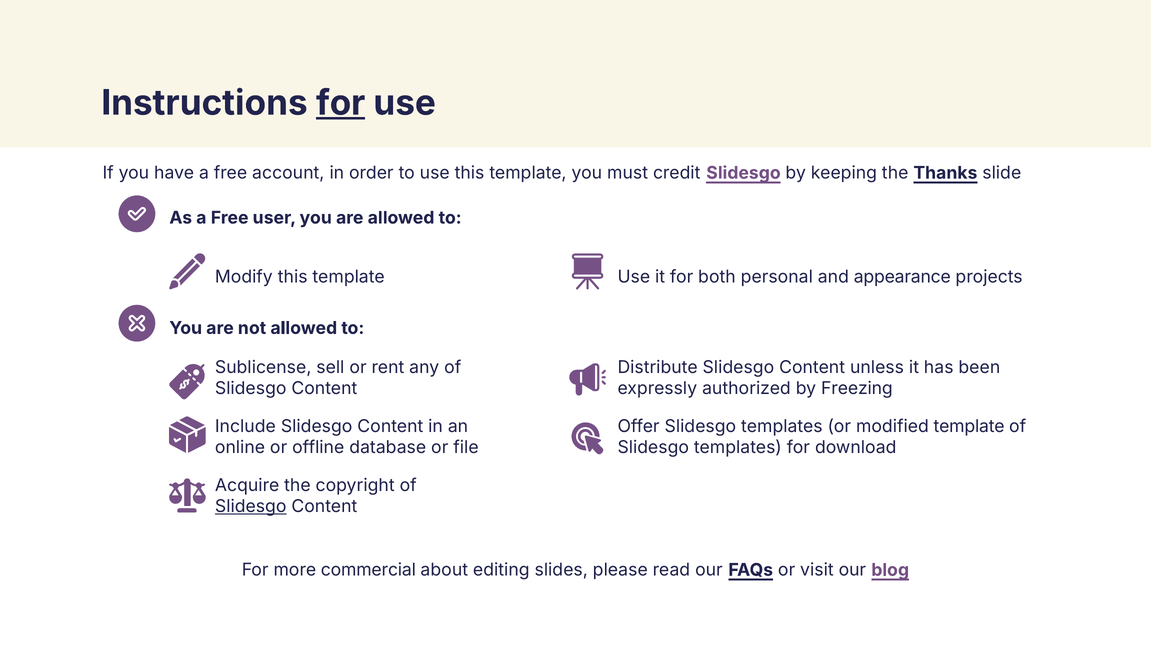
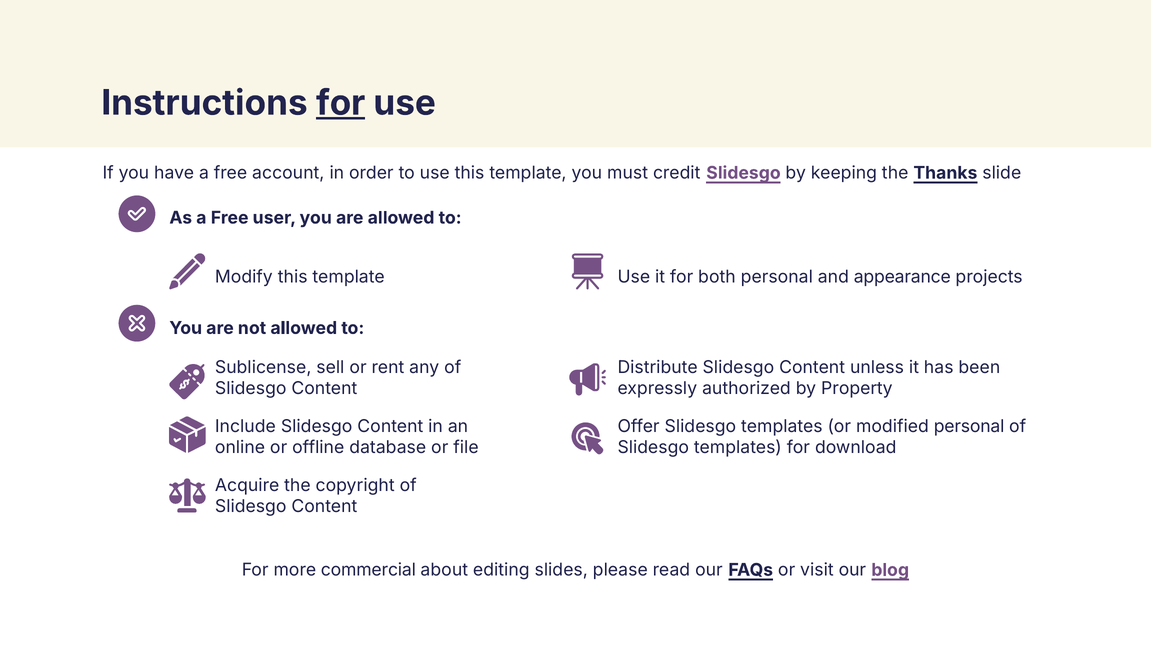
Freezing: Freezing -> Property
modified template: template -> personal
Slidesgo at (251, 506) underline: present -> none
